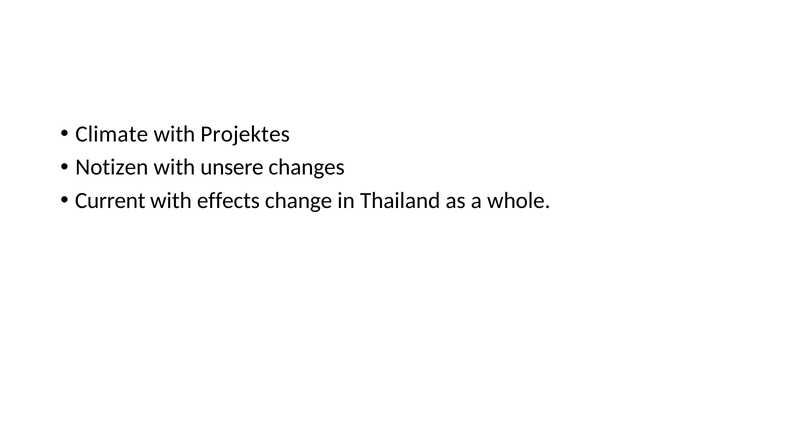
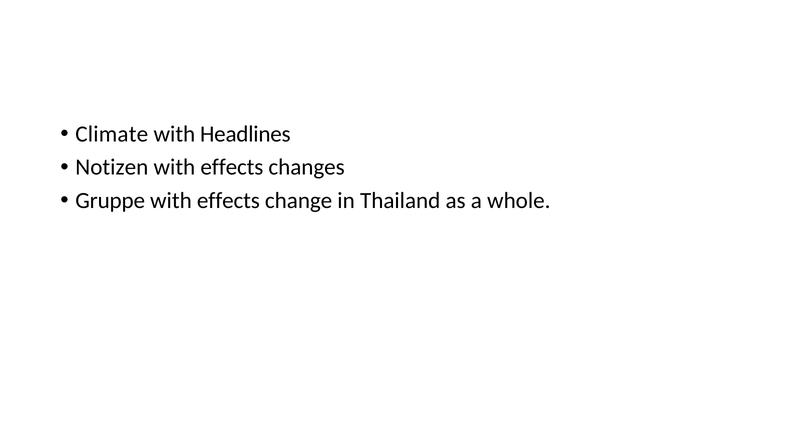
Projektes: Projektes -> Headlines
unsere at (232, 167): unsere -> effects
Current: Current -> Gruppe
